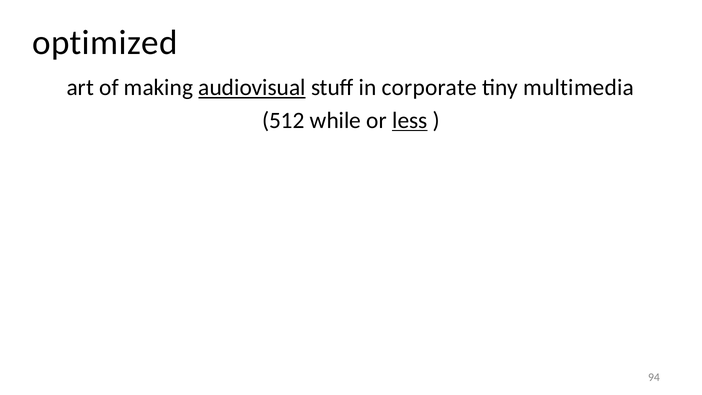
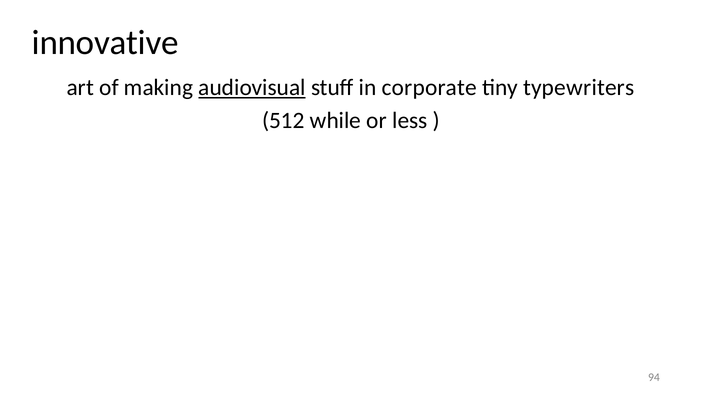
optimized: optimized -> innovative
multimedia: multimedia -> typewriters
less underline: present -> none
